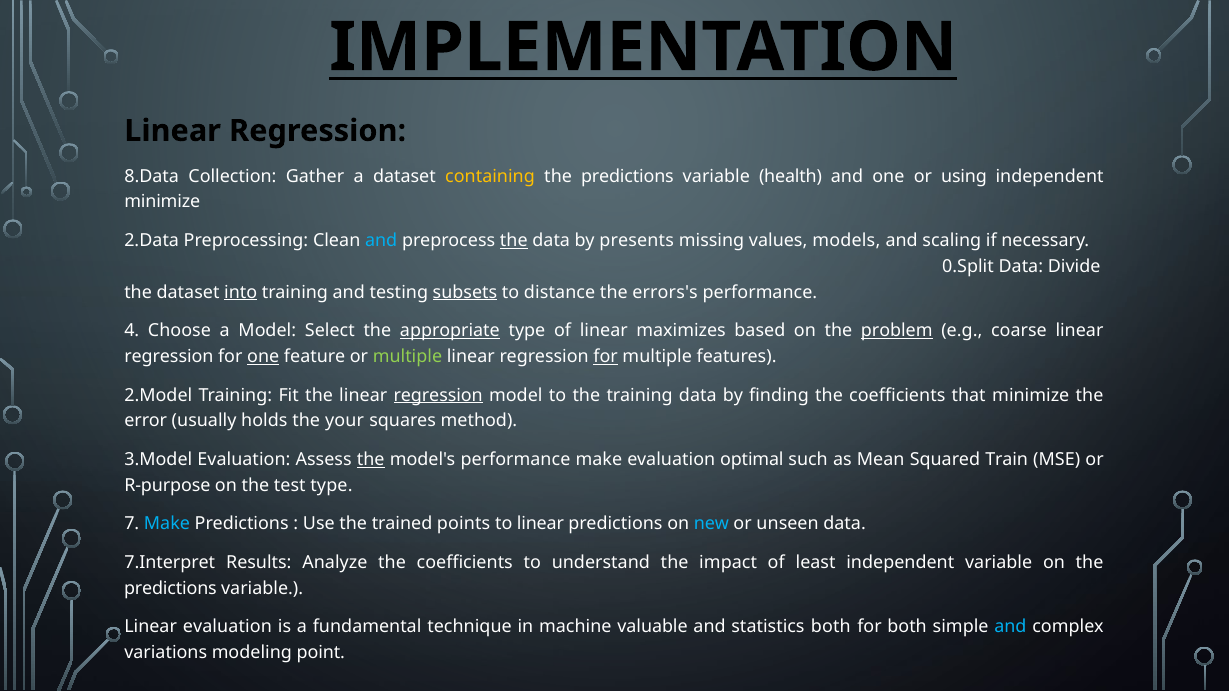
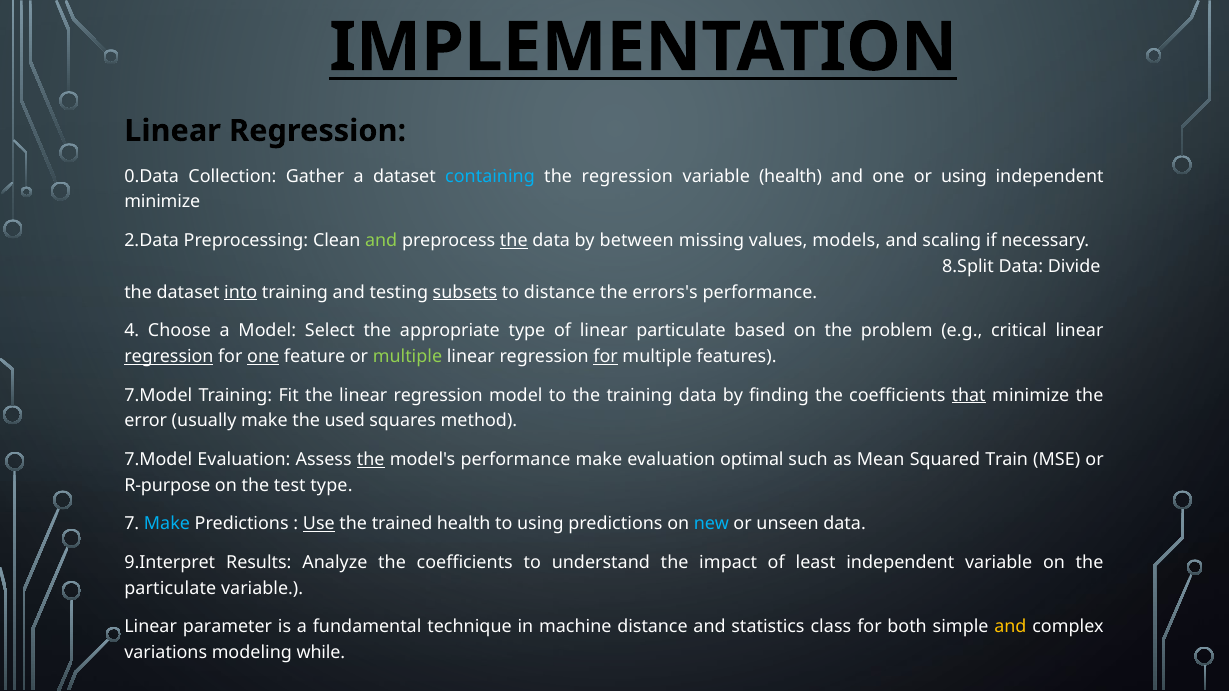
8.Data: 8.Data -> 0.Data
containing colour: yellow -> light blue
predictions at (627, 176): predictions -> regression
and at (381, 241) colour: light blue -> light green
presents: presents -> between
0.Split: 0.Split -> 8.Split
appropriate underline: present -> none
linear maximizes: maximizes -> particulate
problem underline: present -> none
coarse: coarse -> critical
regression at (169, 357) underline: none -> present
2.Model at (158, 395): 2.Model -> 7.Model
regression at (438, 395) underline: present -> none
that underline: none -> present
usually holds: holds -> make
your: your -> used
3.Model at (158, 460): 3.Model -> 7.Model
Use underline: none -> present
trained points: points -> health
to linear: linear -> using
7.Interpret: 7.Interpret -> 9.Interpret
predictions at (170, 589): predictions -> particulate
Linear evaluation: evaluation -> parameter
machine valuable: valuable -> distance
statistics both: both -> class
and at (1010, 627) colour: light blue -> yellow
point: point -> while
